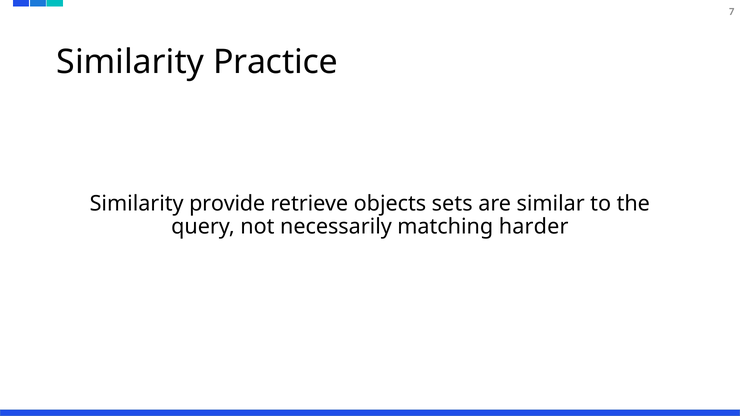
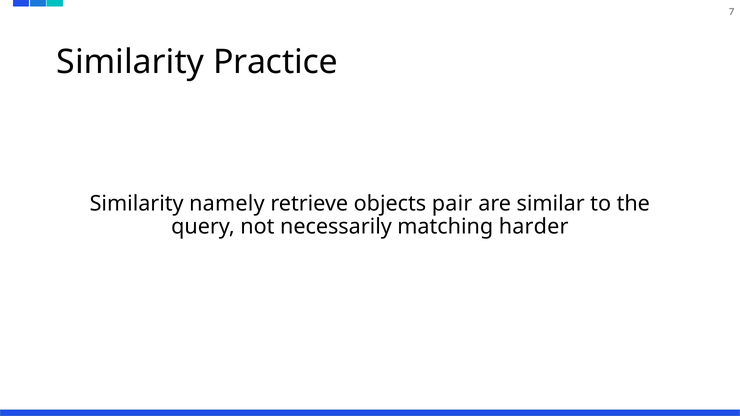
provide: provide -> namely
sets: sets -> pair
